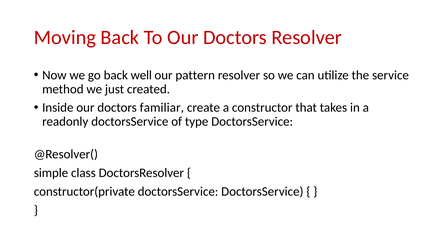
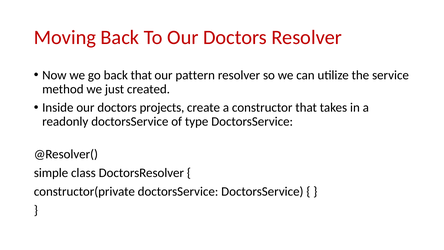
back well: well -> that
familiar: familiar -> projects
